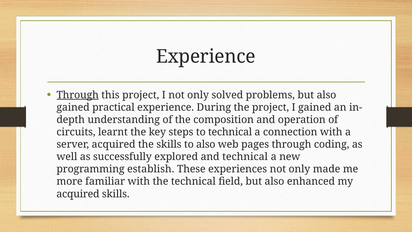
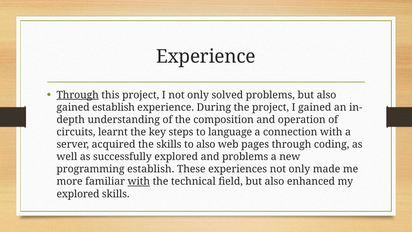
gained practical: practical -> establish
to technical: technical -> language
and technical: technical -> problems
with at (139, 181) underline: none -> present
acquired at (78, 194): acquired -> explored
